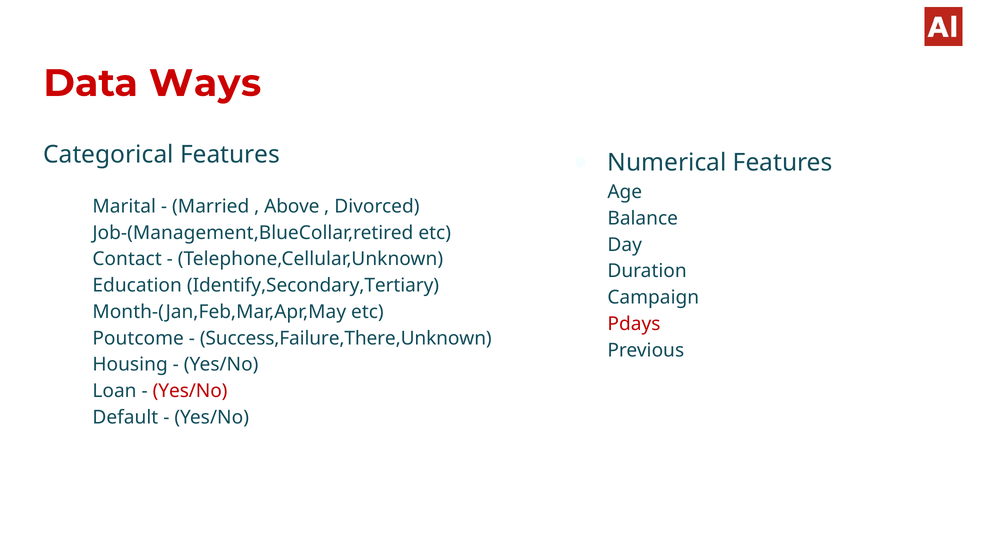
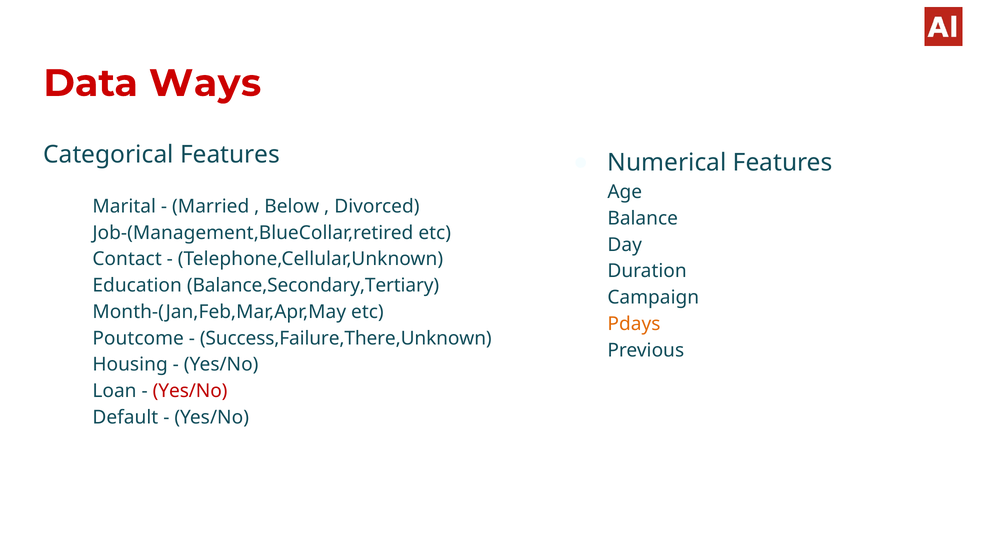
Above: Above -> Below
Identify,Secondary,Tertiary: Identify,Secondary,Tertiary -> Balance,Secondary,Tertiary
Pdays colour: red -> orange
